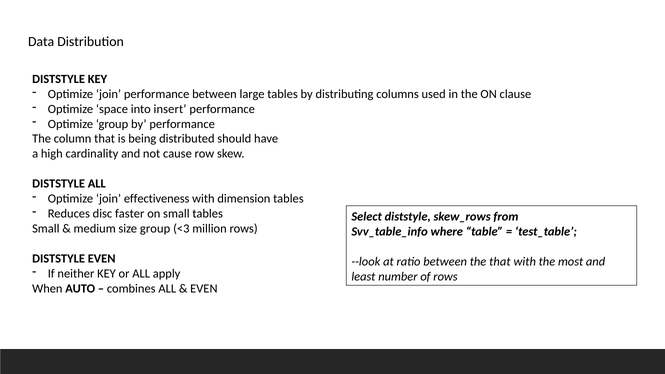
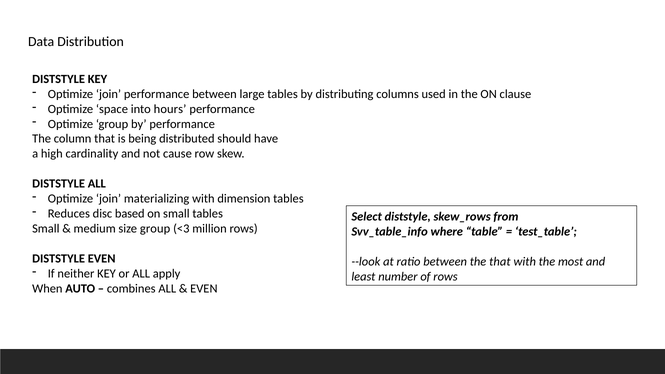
insert: insert -> hours
effectiveness: effectiveness -> materializing
faster: faster -> based
